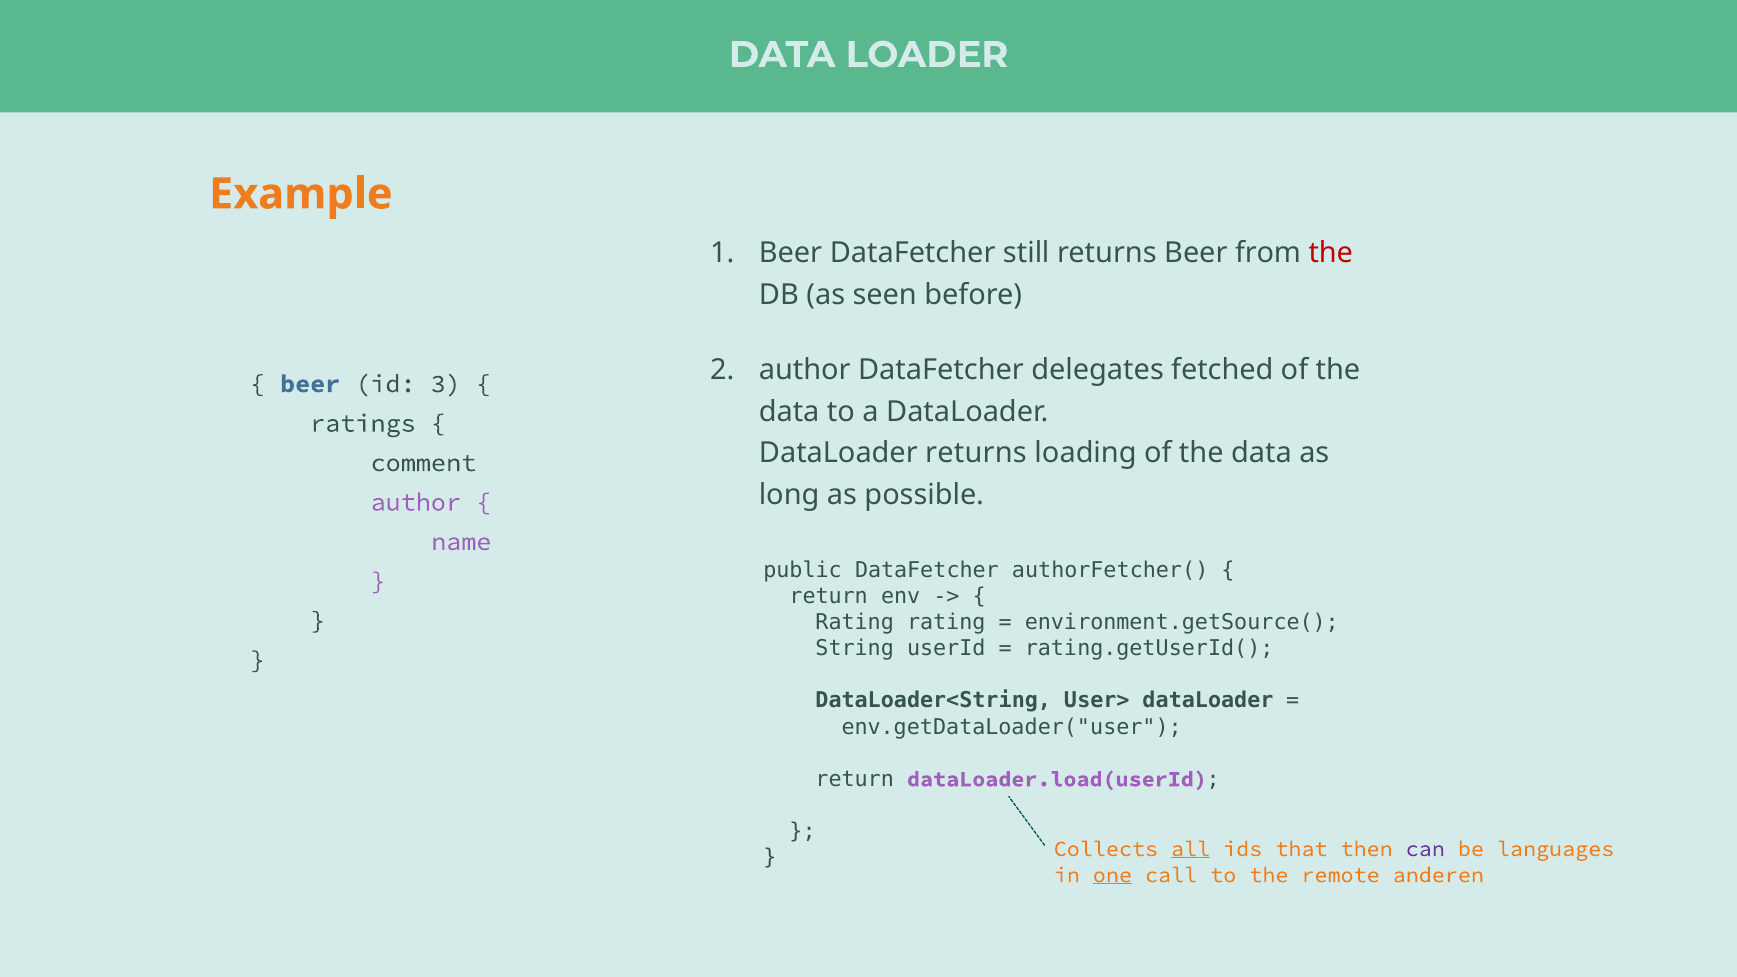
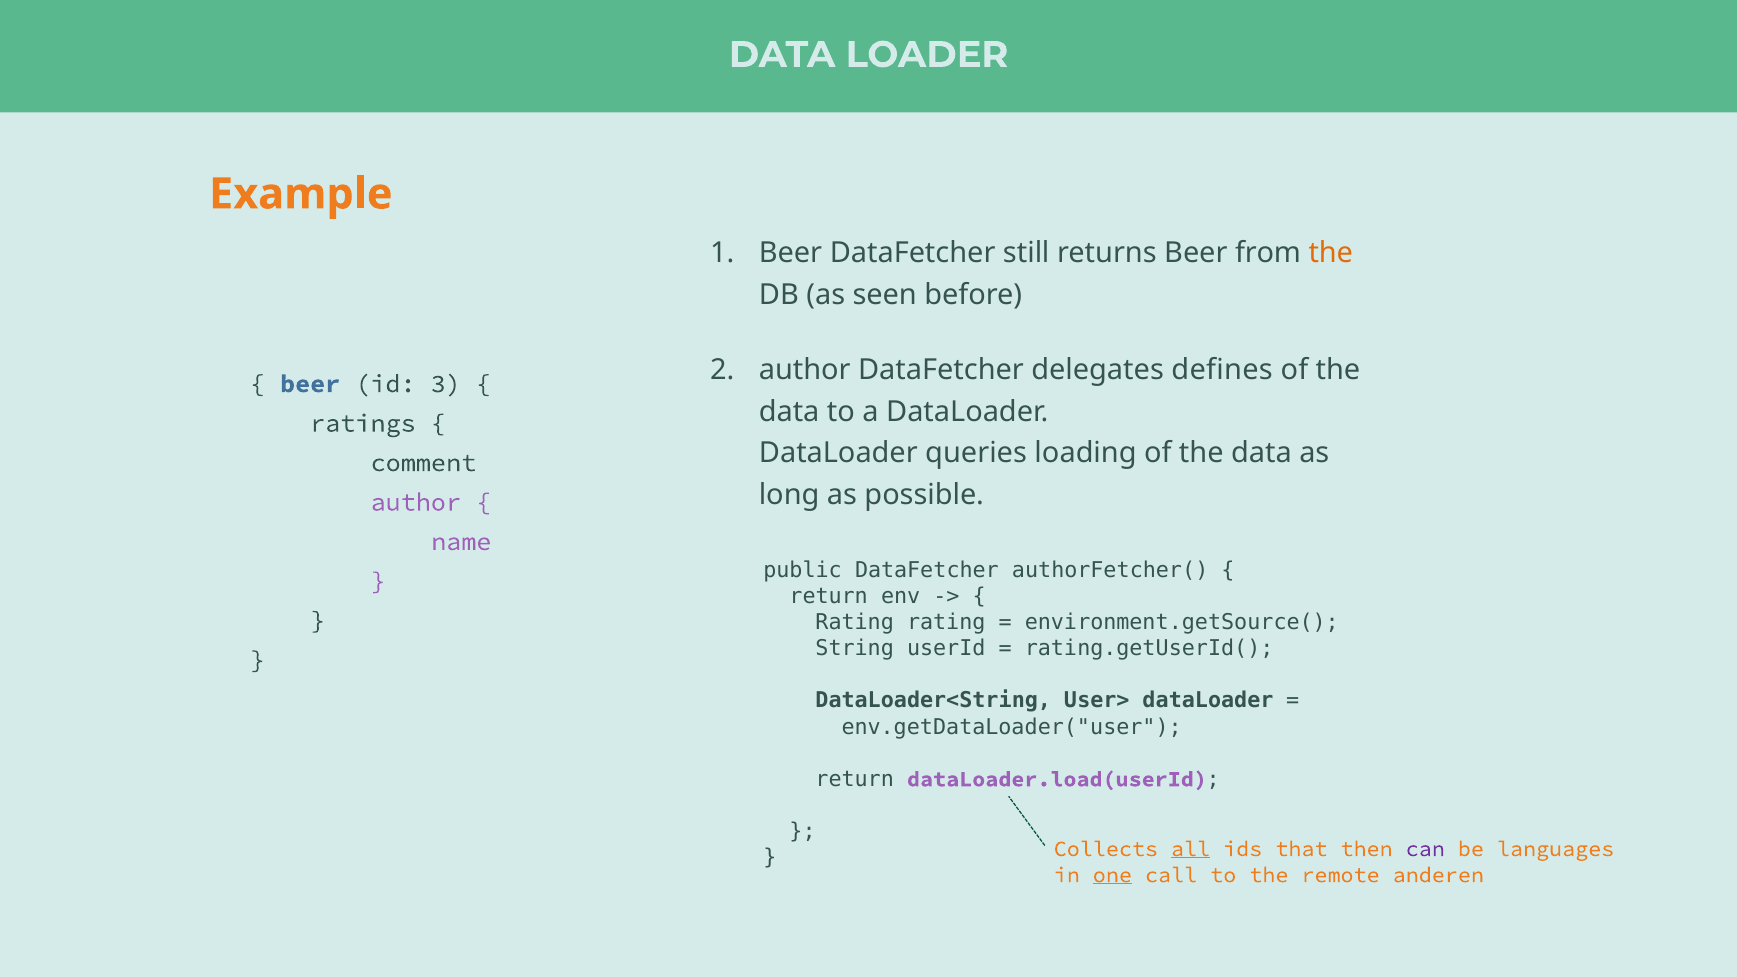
the at (1331, 253) colour: red -> orange
fetched: fetched -> defines
DataLoader returns: returns -> queries
